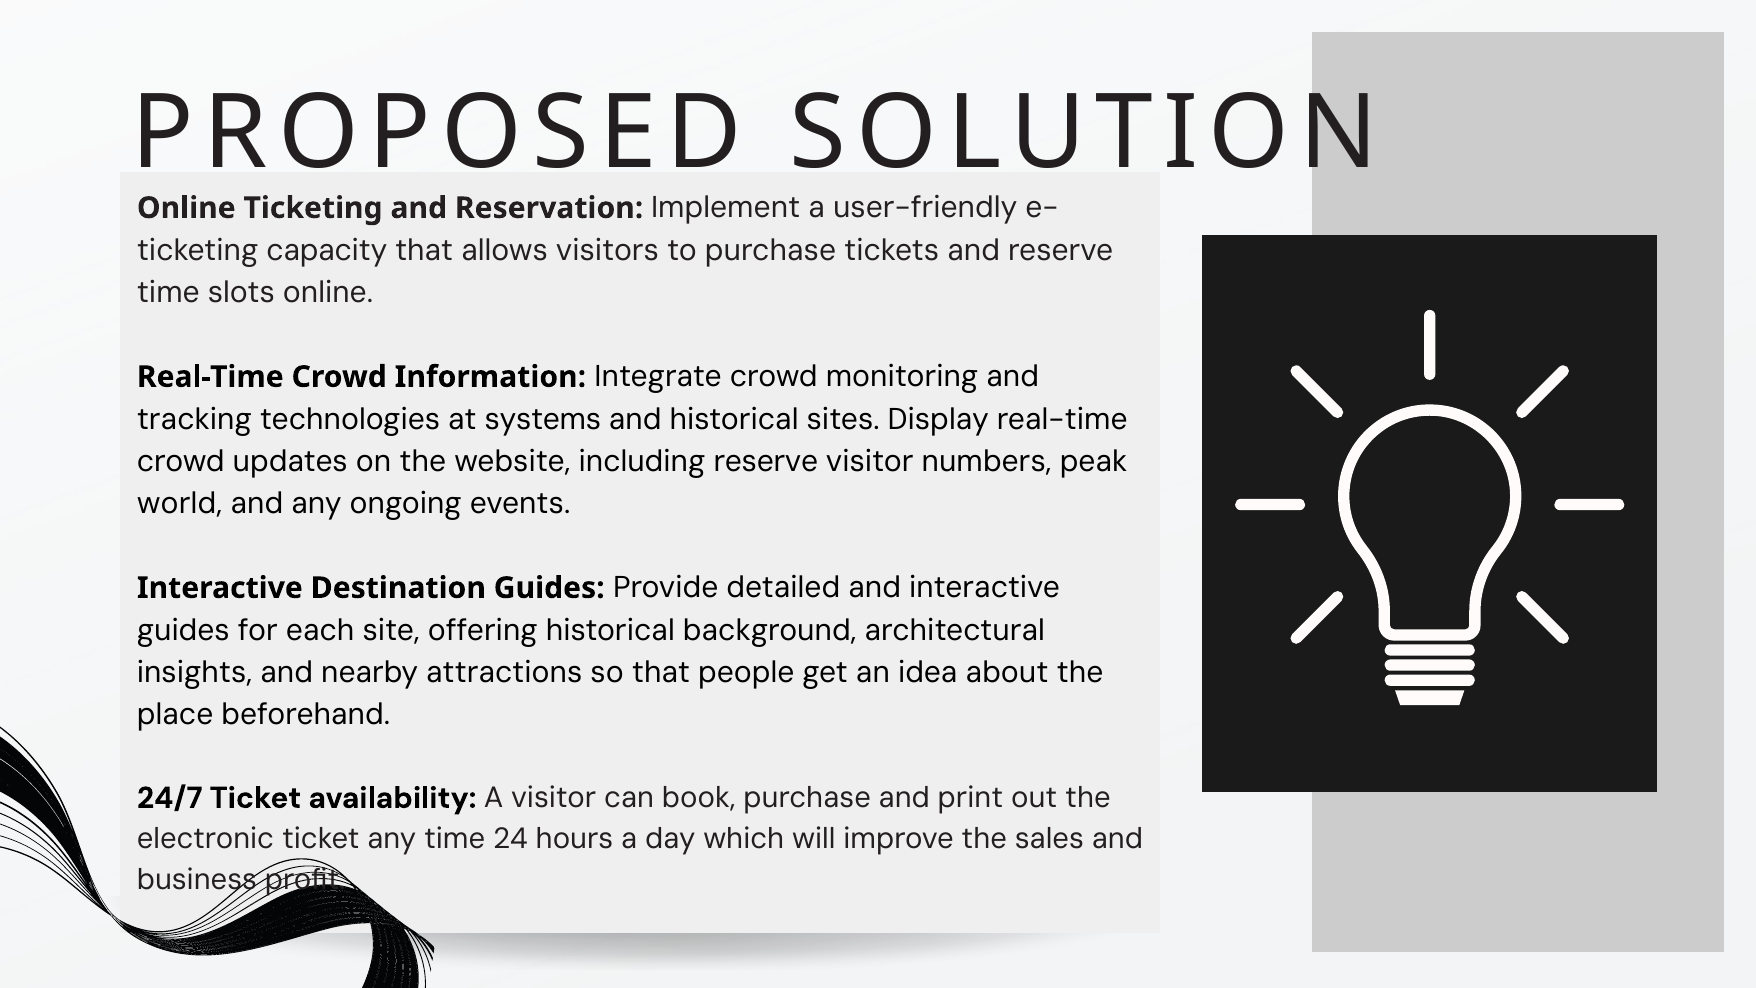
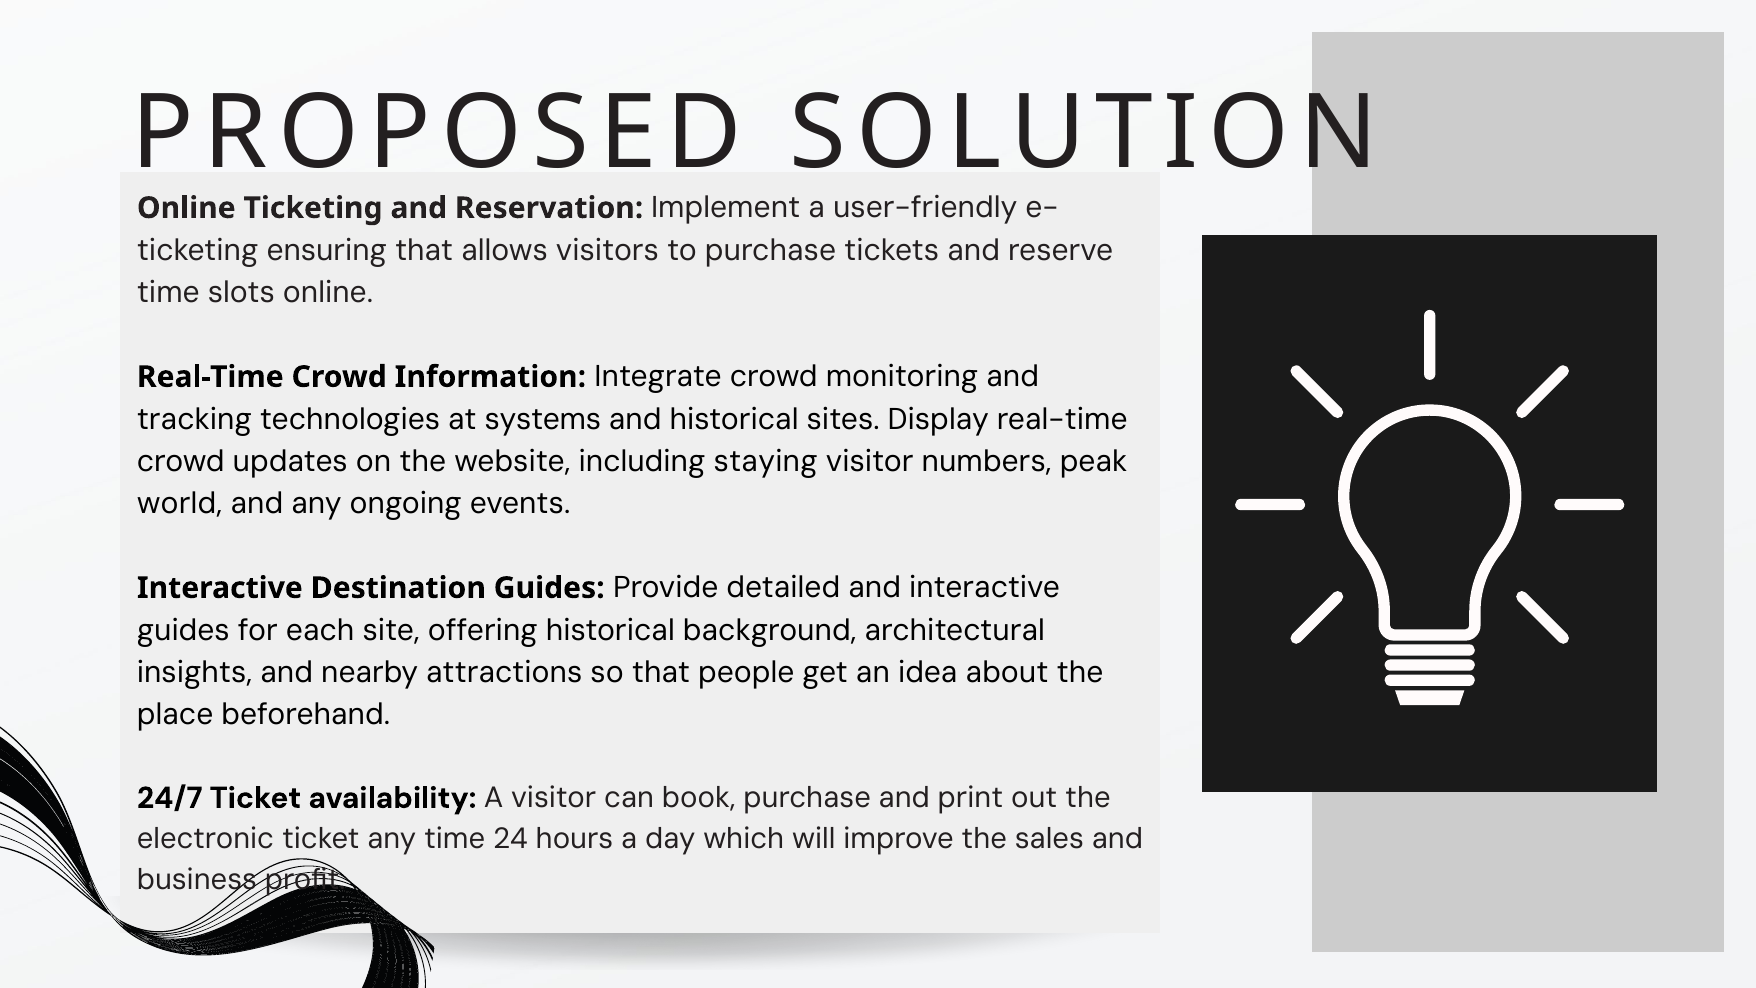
capacity: capacity -> ensuring
including reserve: reserve -> staying
